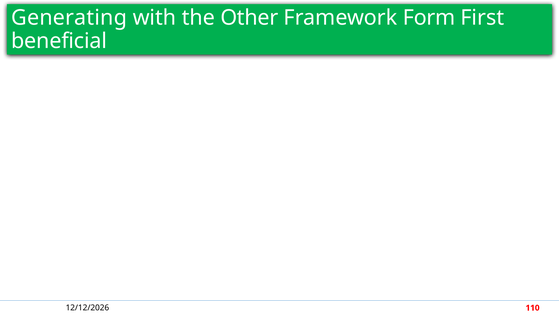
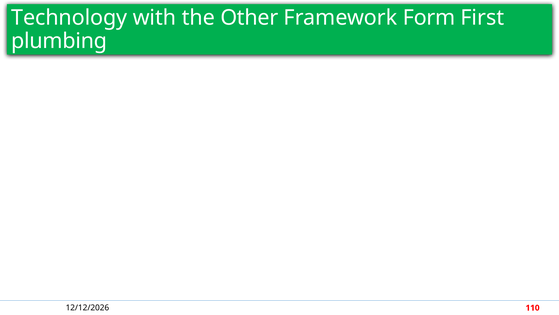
Generating: Generating -> Technology
beneficial: beneficial -> plumbing
